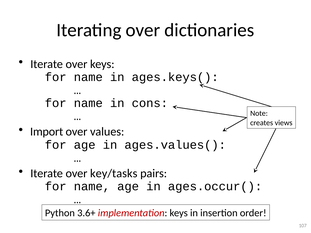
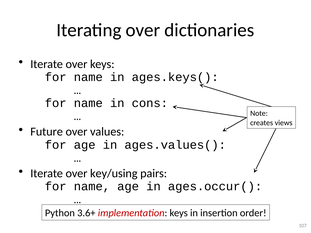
Import: Import -> Future
key/tasks: key/tasks -> key/using
